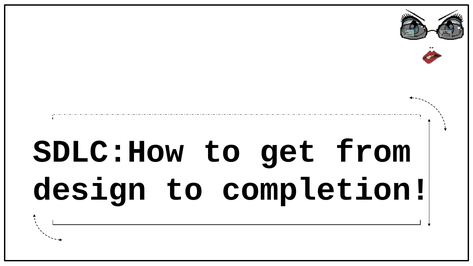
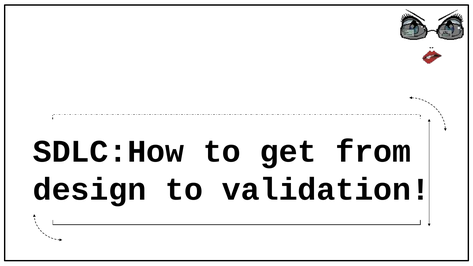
completion: completion -> validation
